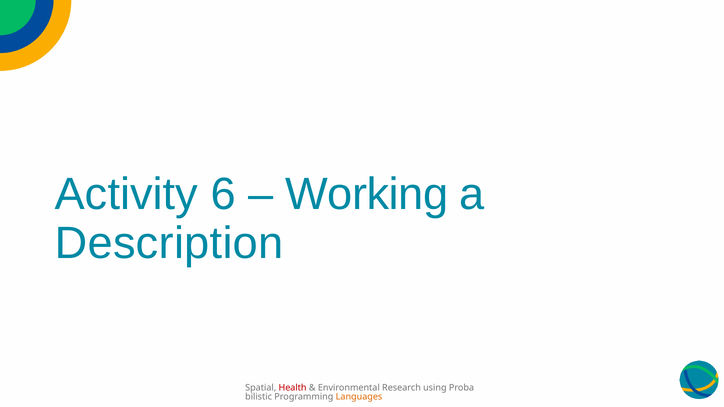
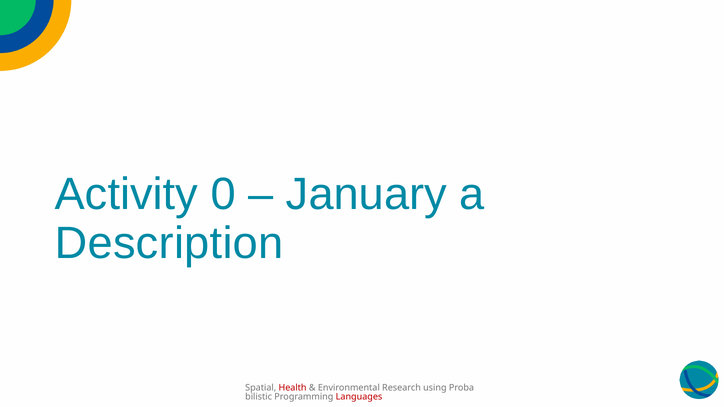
6: 6 -> 0
Working: Working -> January
Languages colour: orange -> red
